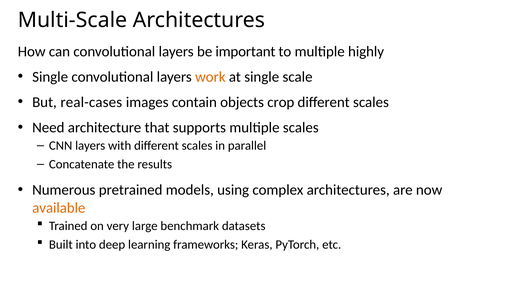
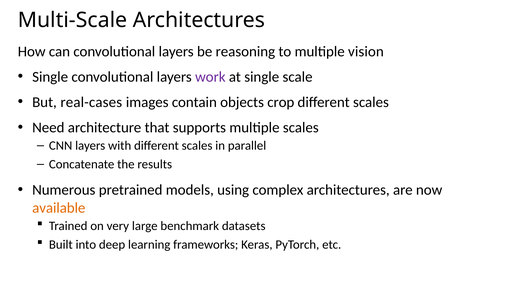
important: important -> reasoning
highly: highly -> vision
work colour: orange -> purple
